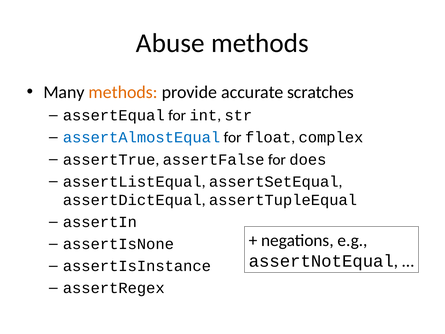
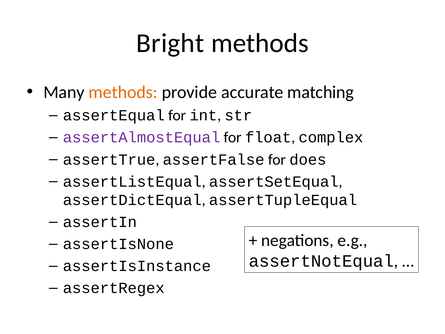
Abuse: Abuse -> Bright
scratches: scratches -> matching
assertAlmostEqual colour: blue -> purple
